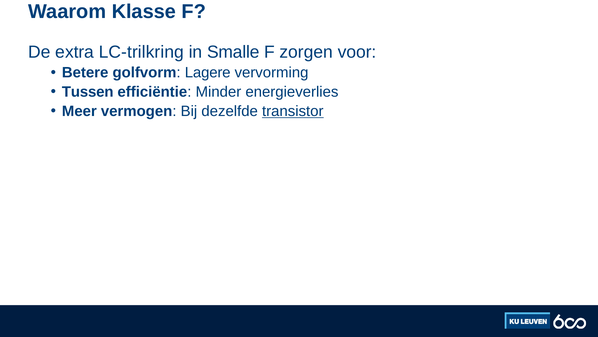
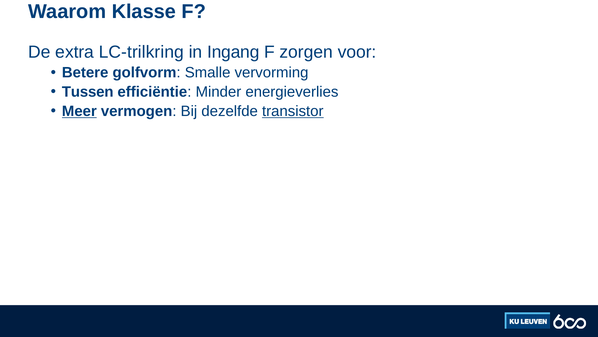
Smalle: Smalle -> Ingang
Lagere: Lagere -> Smalle
Meer underline: none -> present
